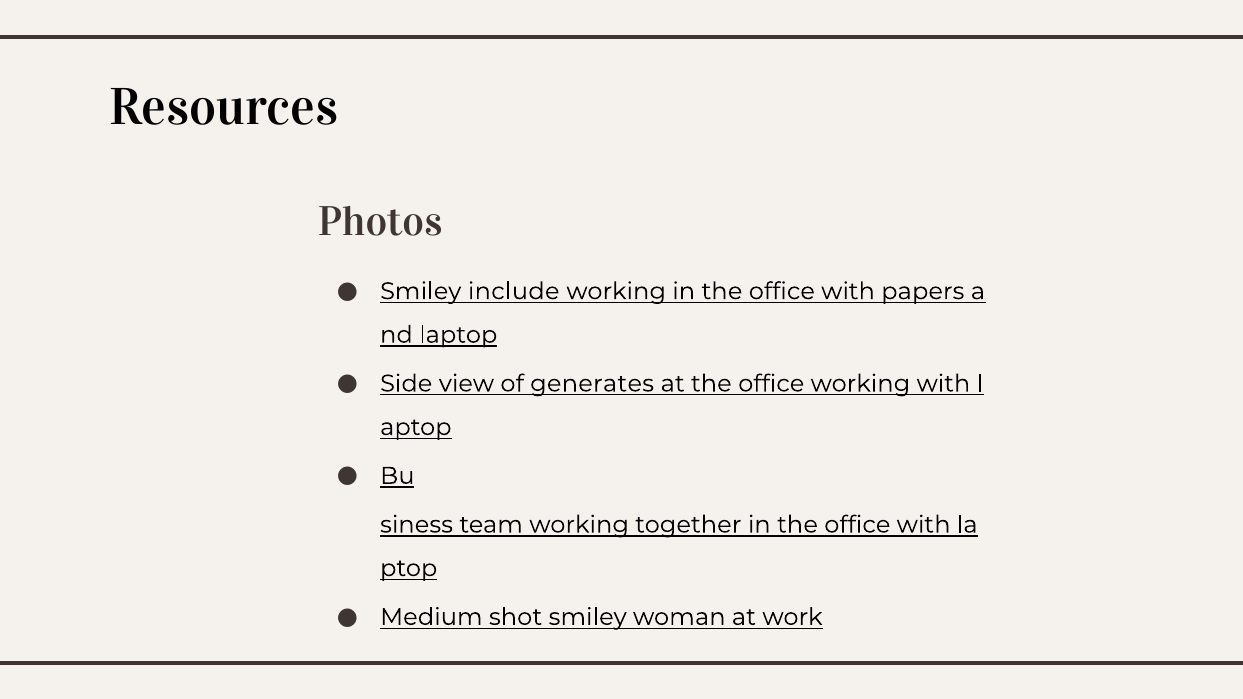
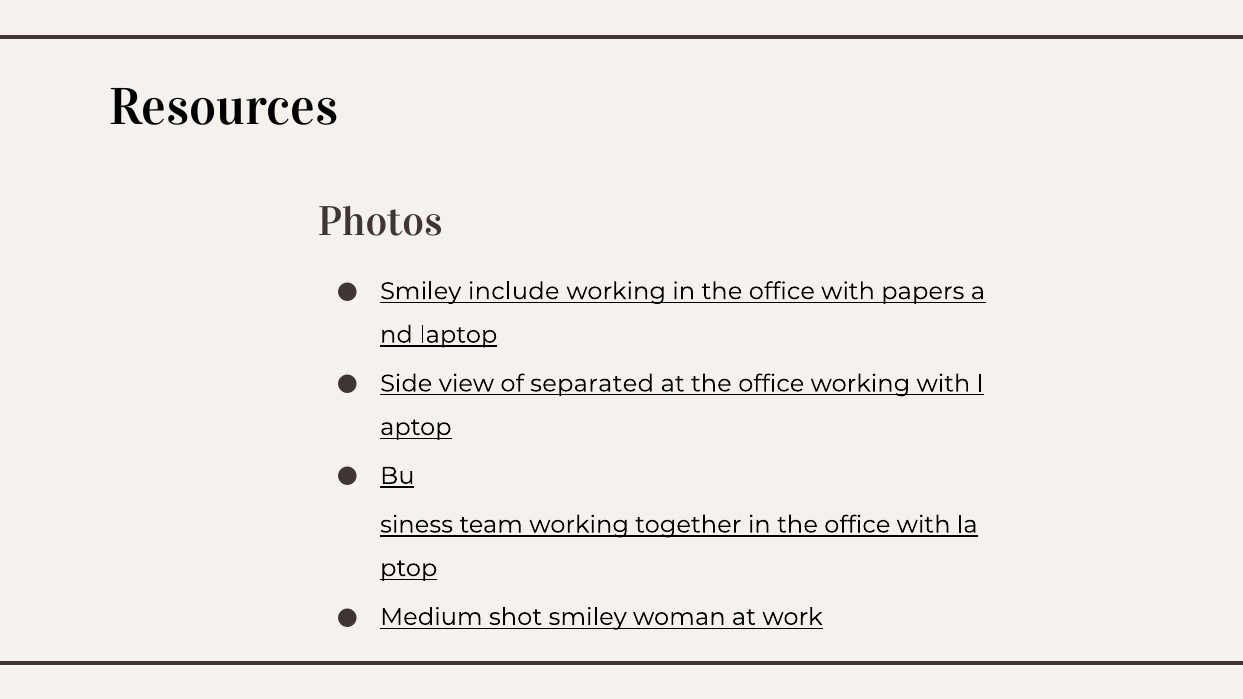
generates: generates -> separated
